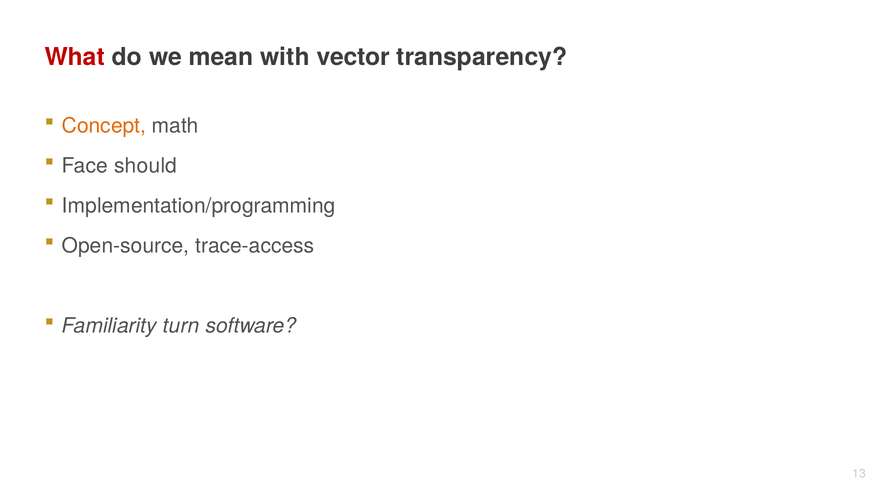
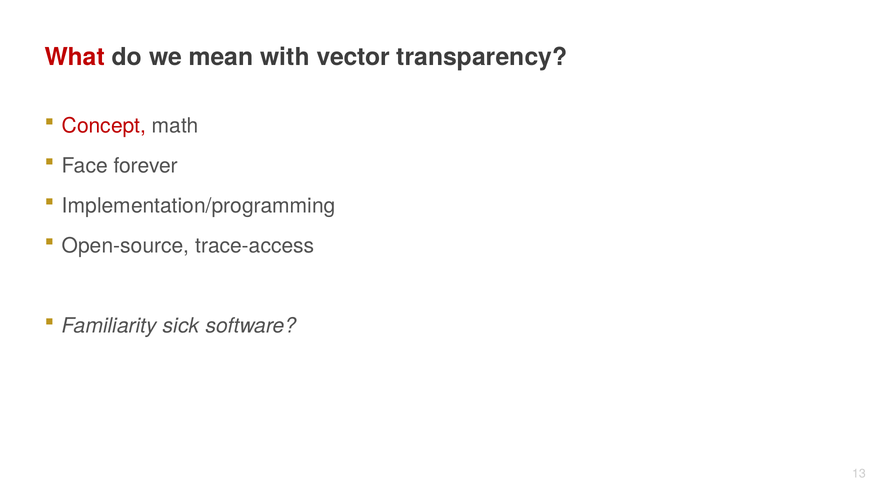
Concept colour: orange -> red
should: should -> forever
turn: turn -> sick
